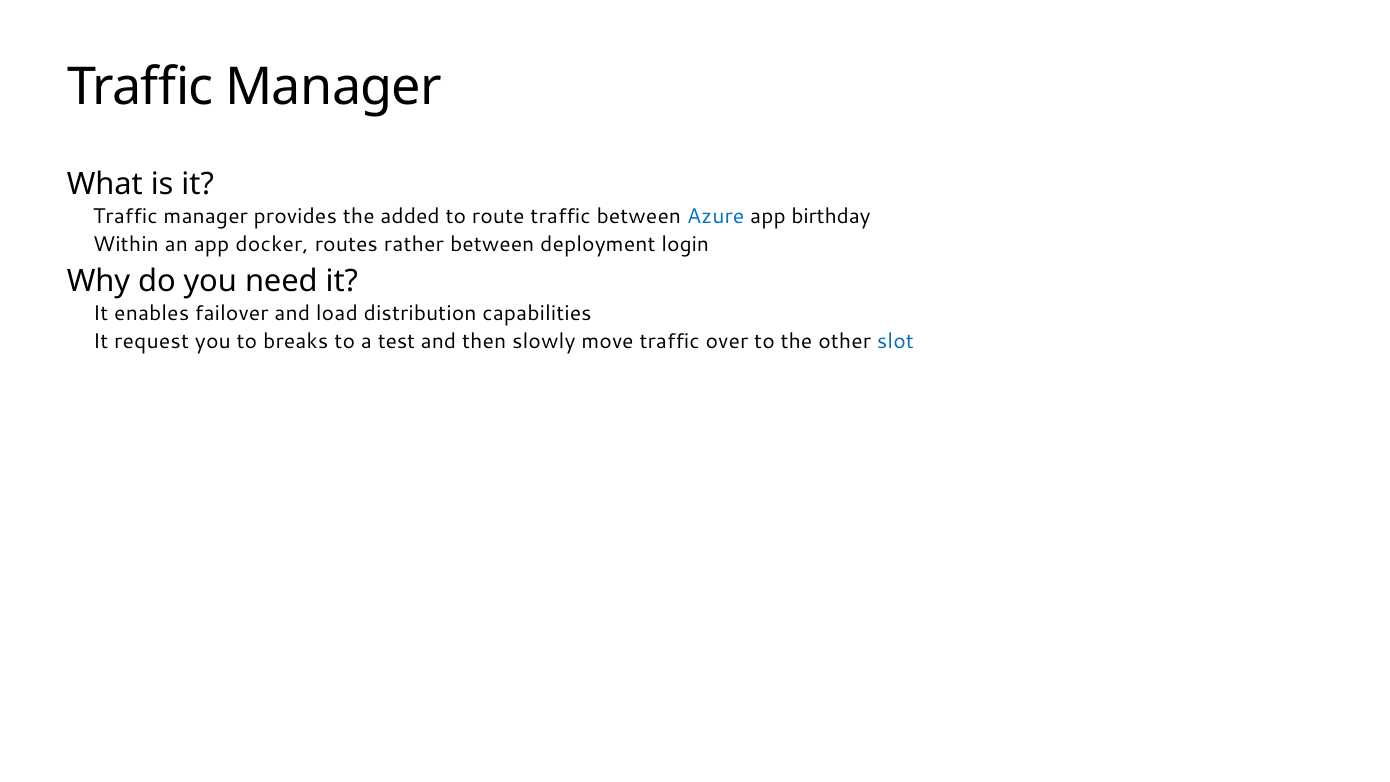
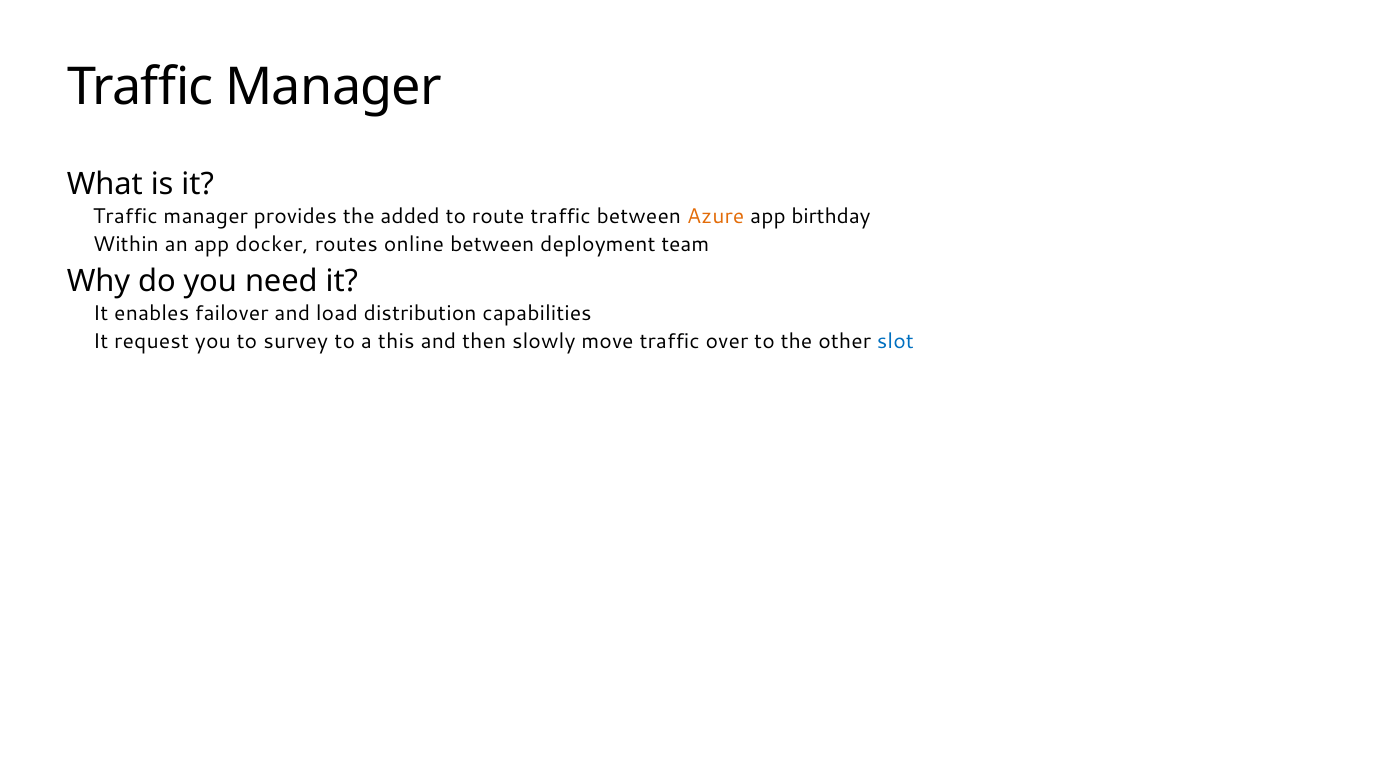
Azure colour: blue -> orange
rather: rather -> online
login: login -> team
breaks: breaks -> survey
test: test -> this
